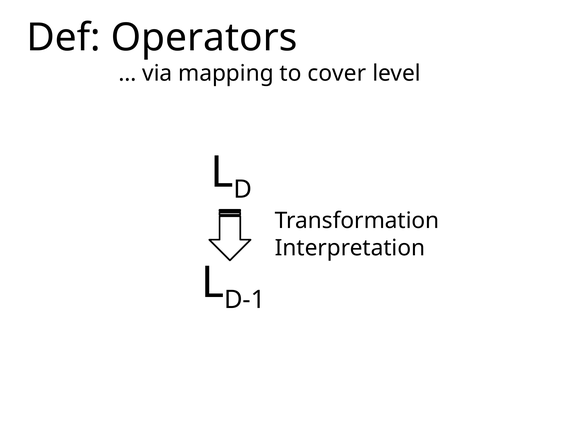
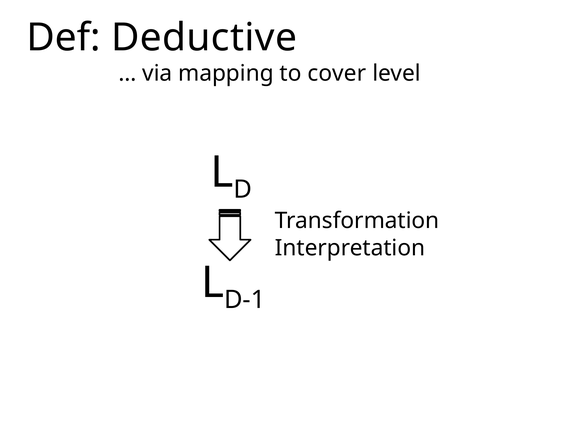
Operators: Operators -> Deductive
